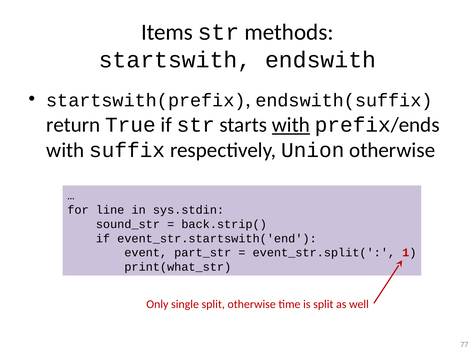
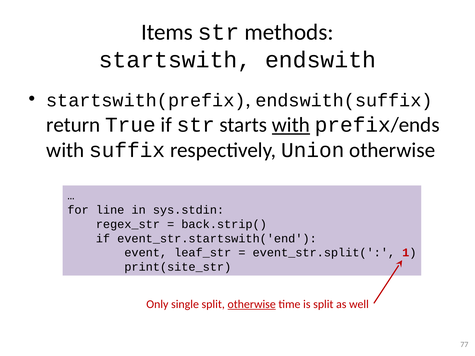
sound_str: sound_str -> regex_str
part_str: part_str -> leaf_str
print(what_str: print(what_str -> print(site_str
otherwise at (252, 304) underline: none -> present
